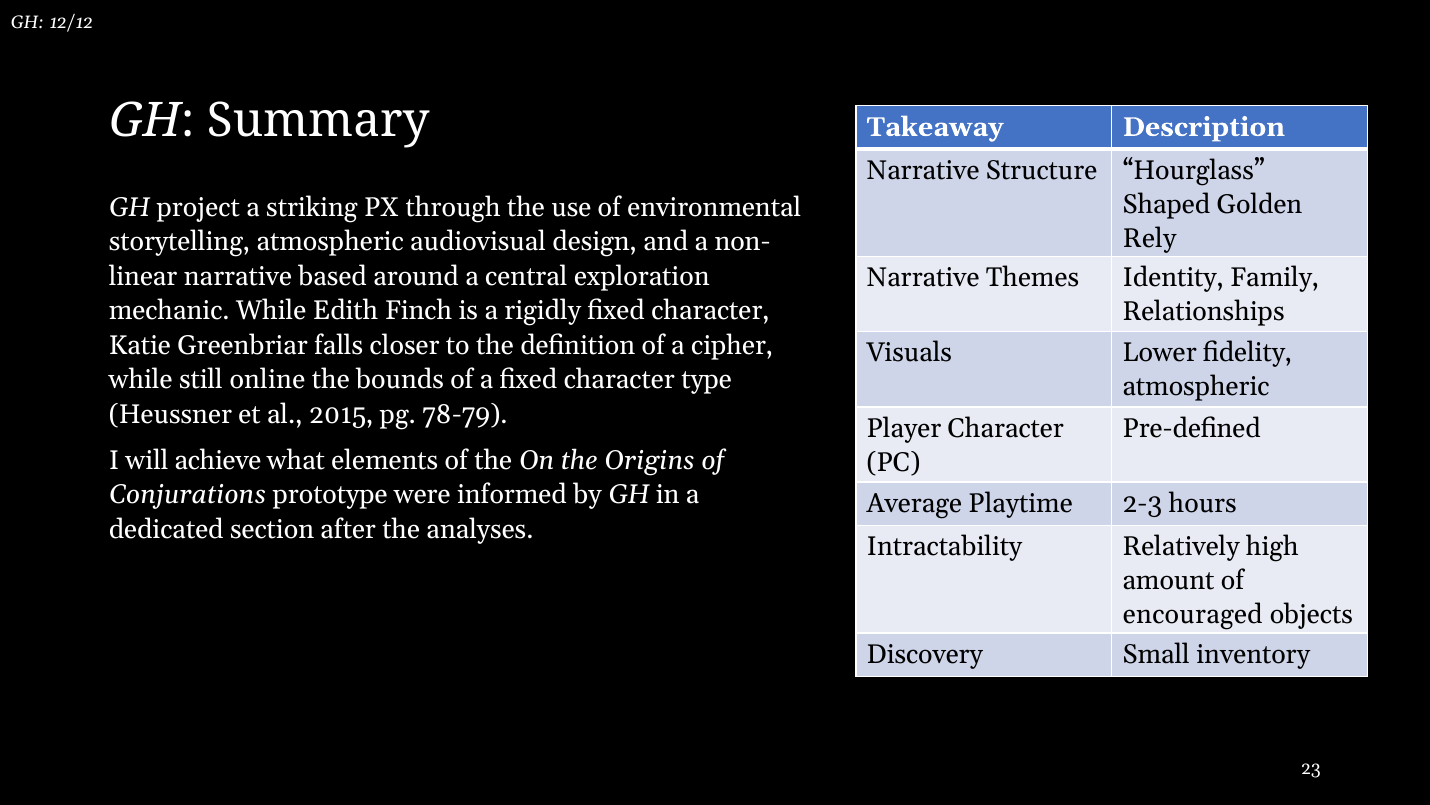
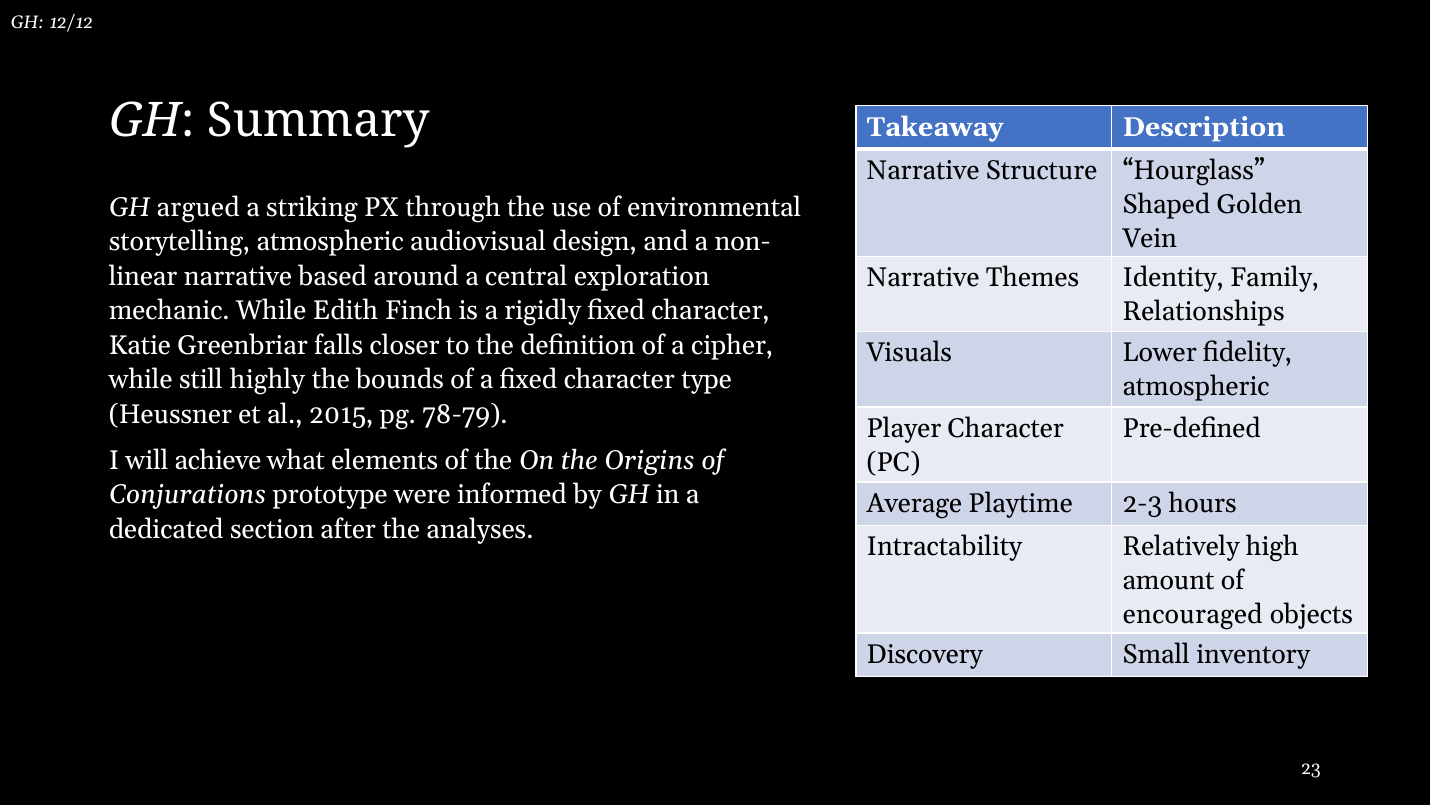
project: project -> argued
Rely: Rely -> Vein
online: online -> highly
